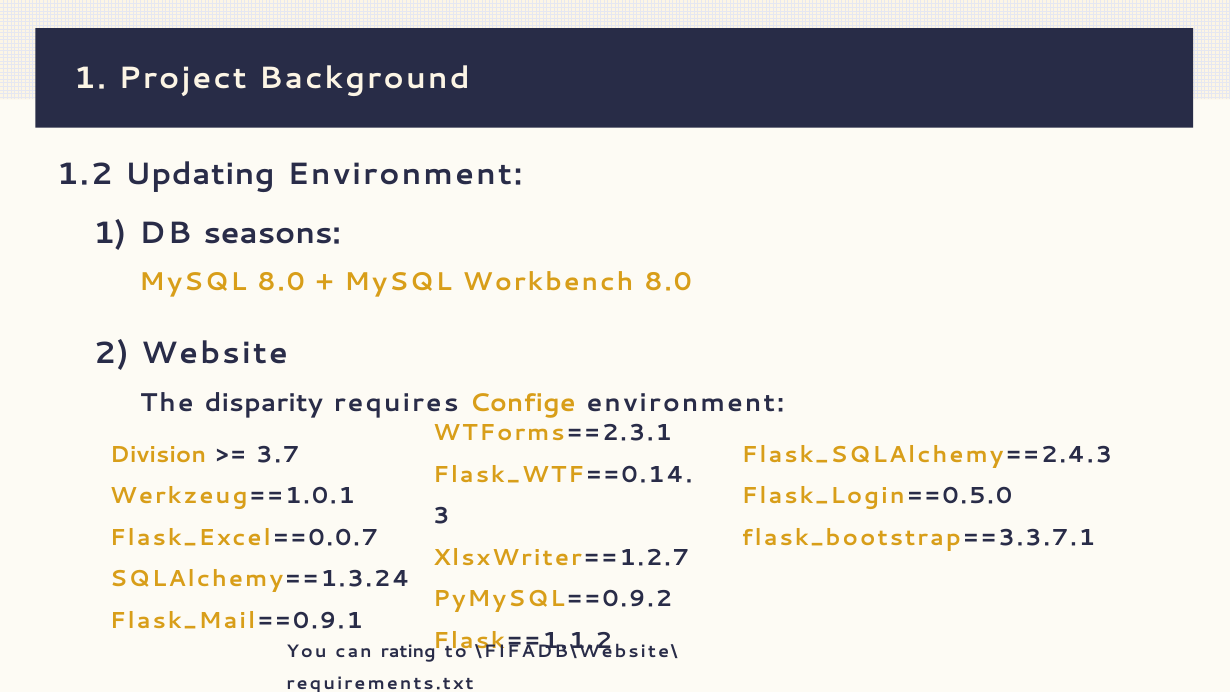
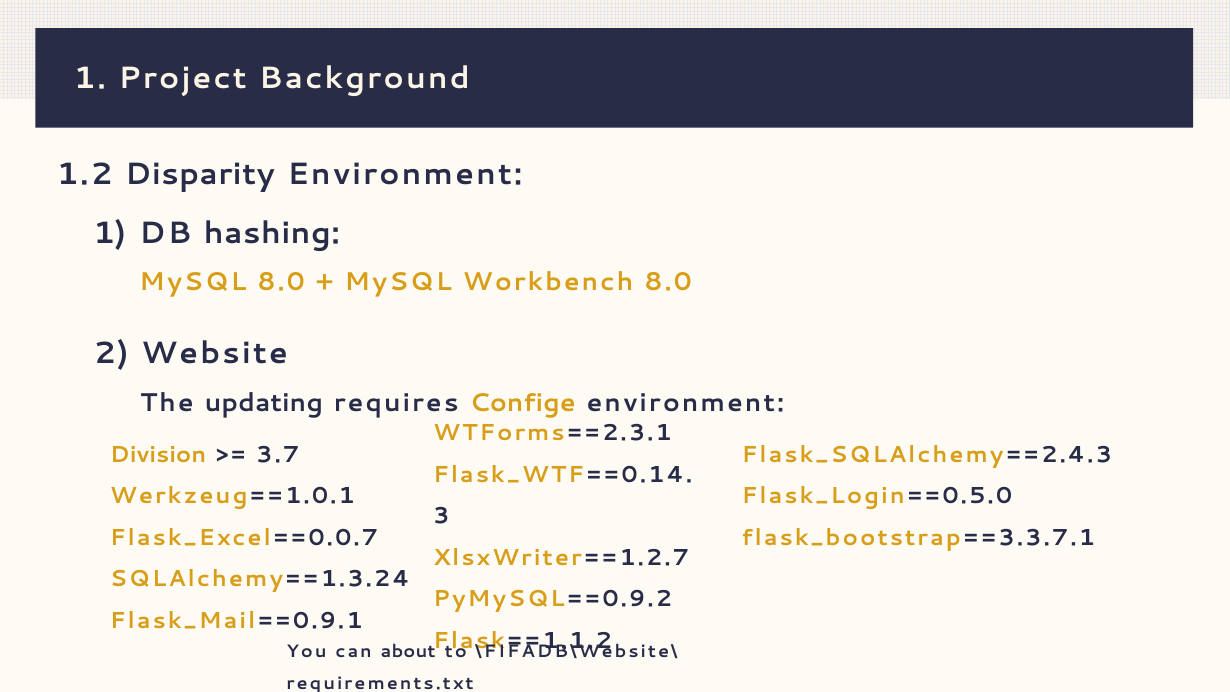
Updating: Updating -> Disparity
seasons: seasons -> hashing
disparity: disparity -> updating
rating: rating -> about
